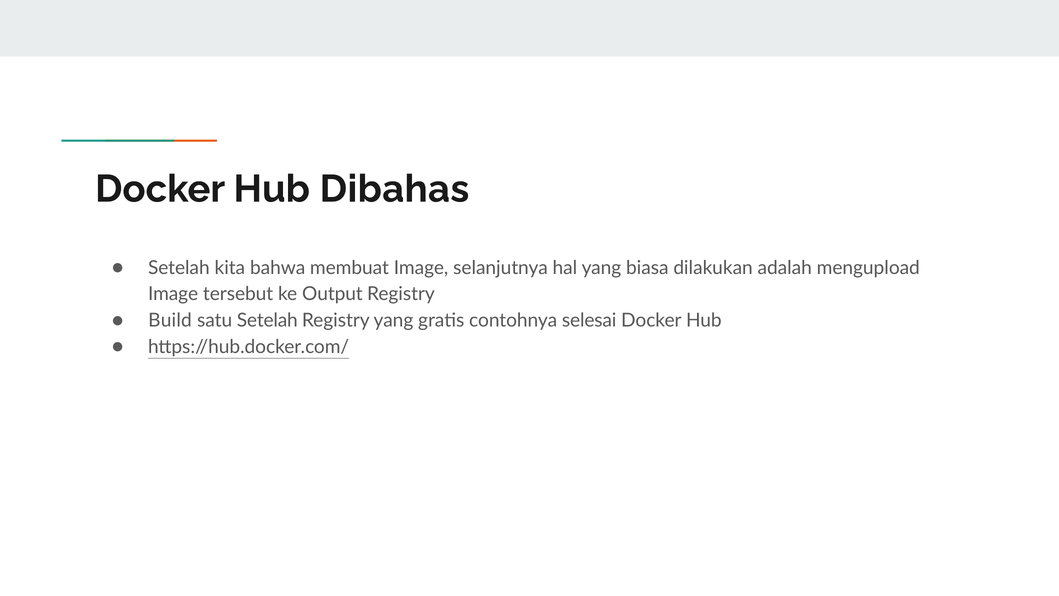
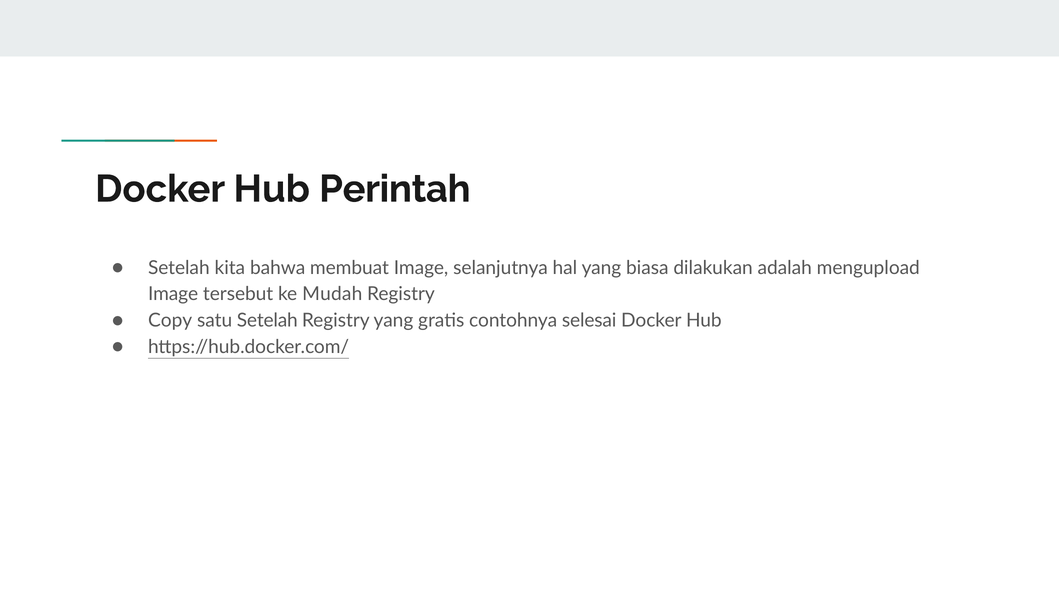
Dibahas: Dibahas -> Perintah
Output: Output -> Mudah
Build: Build -> Copy
